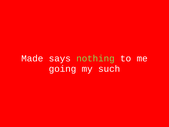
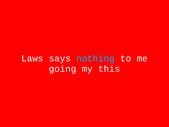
Made: Made -> Laws
nothing colour: light green -> light blue
such: such -> this
